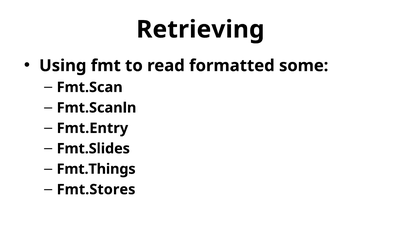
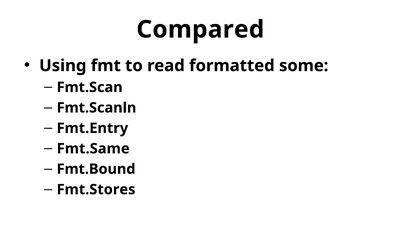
Retrieving: Retrieving -> Compared
Fmt.Slides: Fmt.Slides -> Fmt.Same
Fmt.Things: Fmt.Things -> Fmt.Bound
